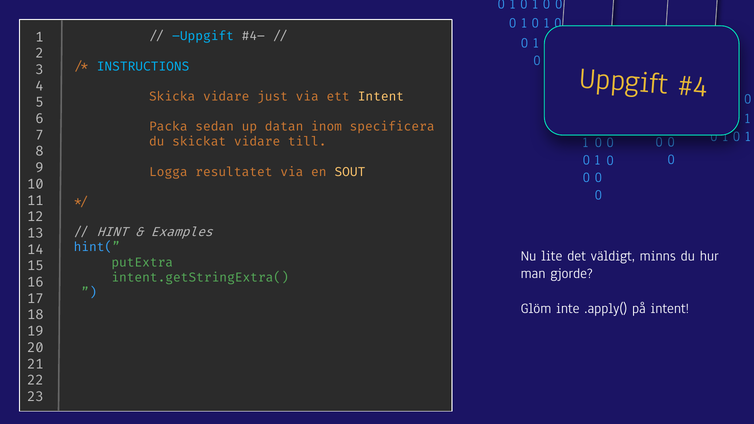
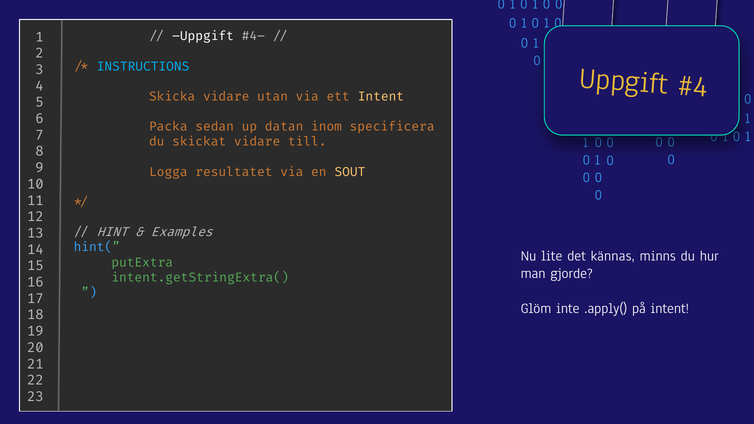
Uppgift at (203, 36) colour: light blue -> white
just: just -> utan
väldigt: väldigt -> kännas
